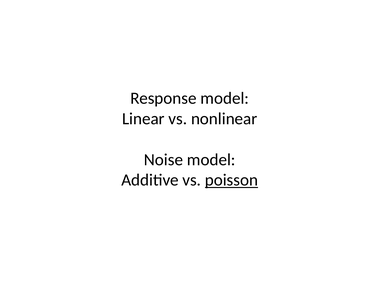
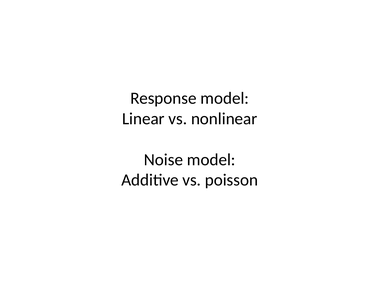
poisson underline: present -> none
